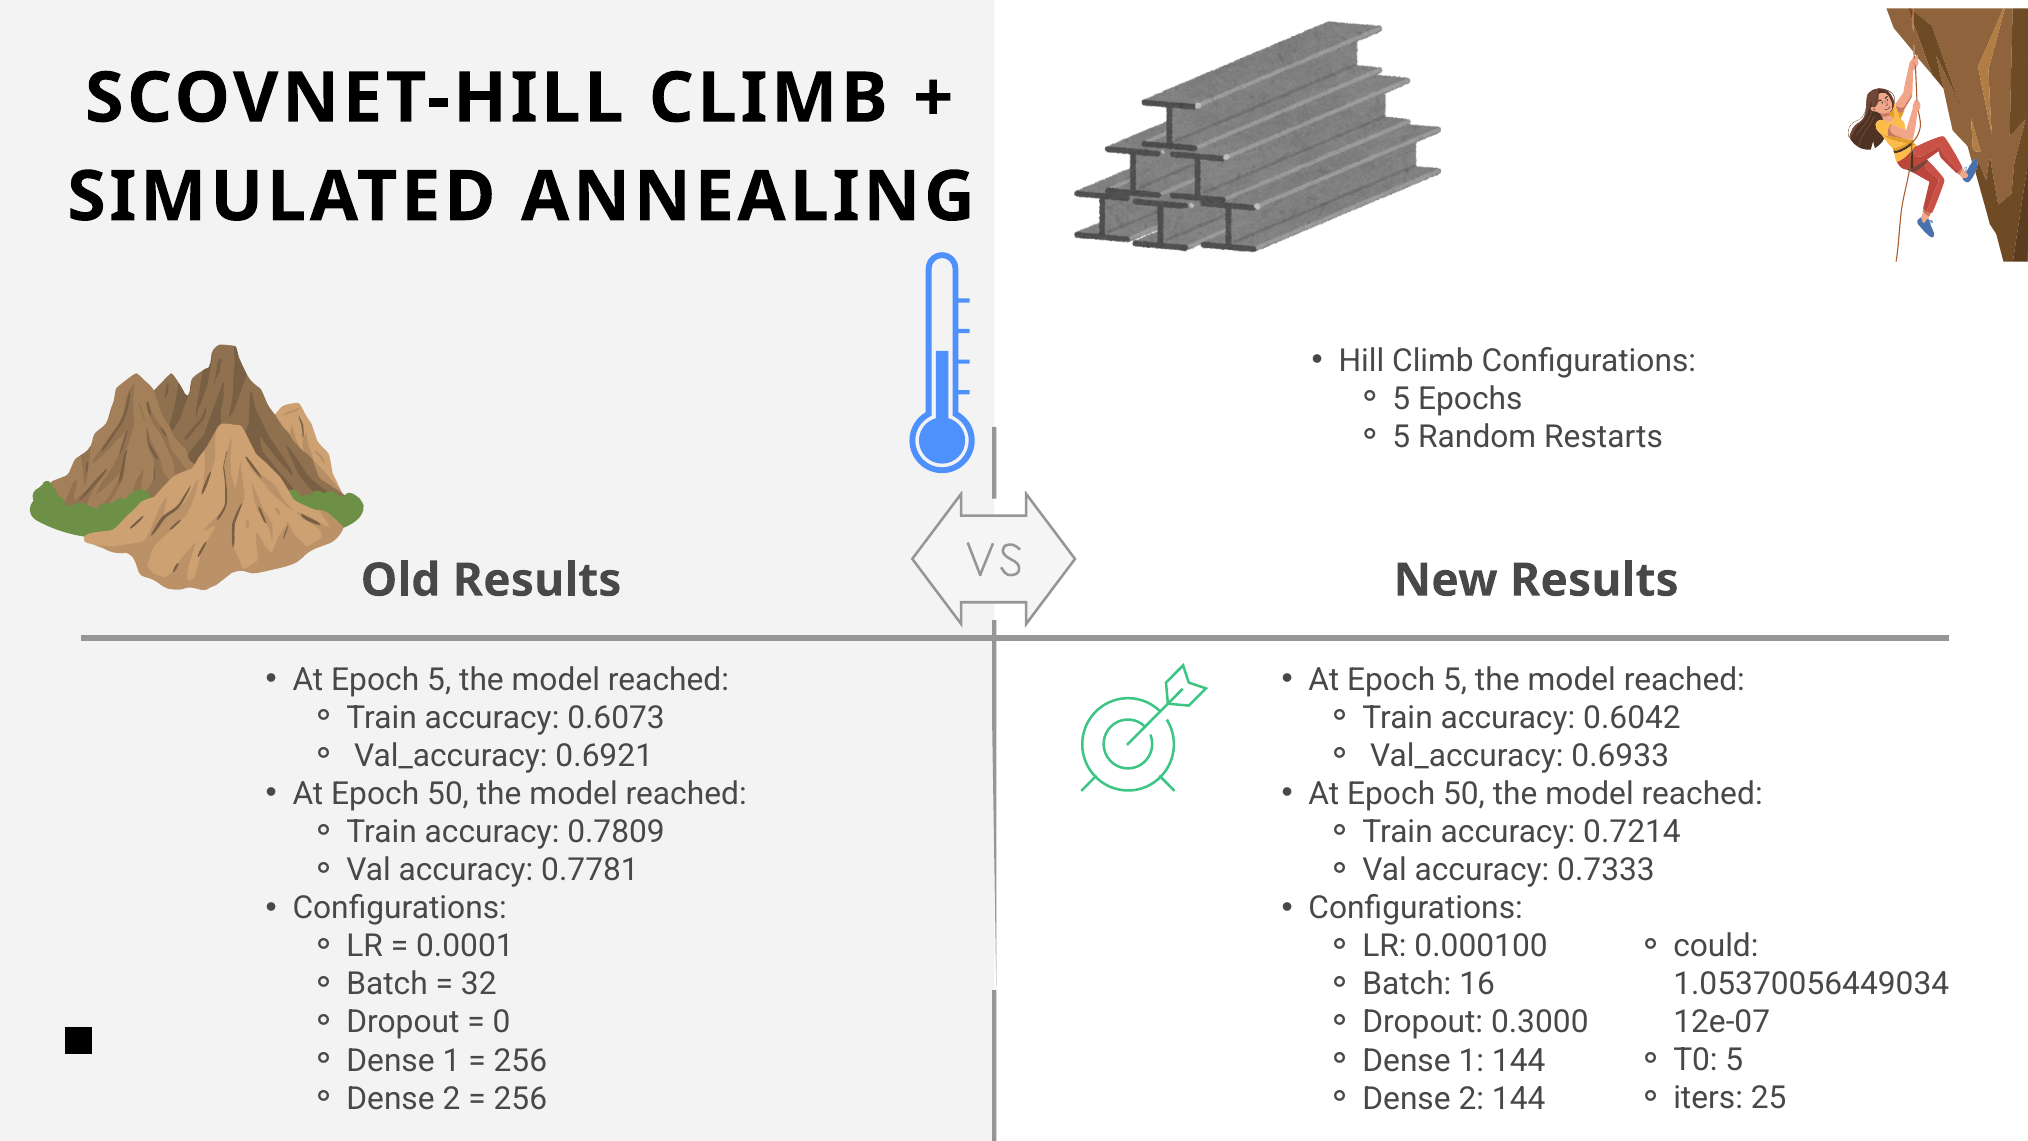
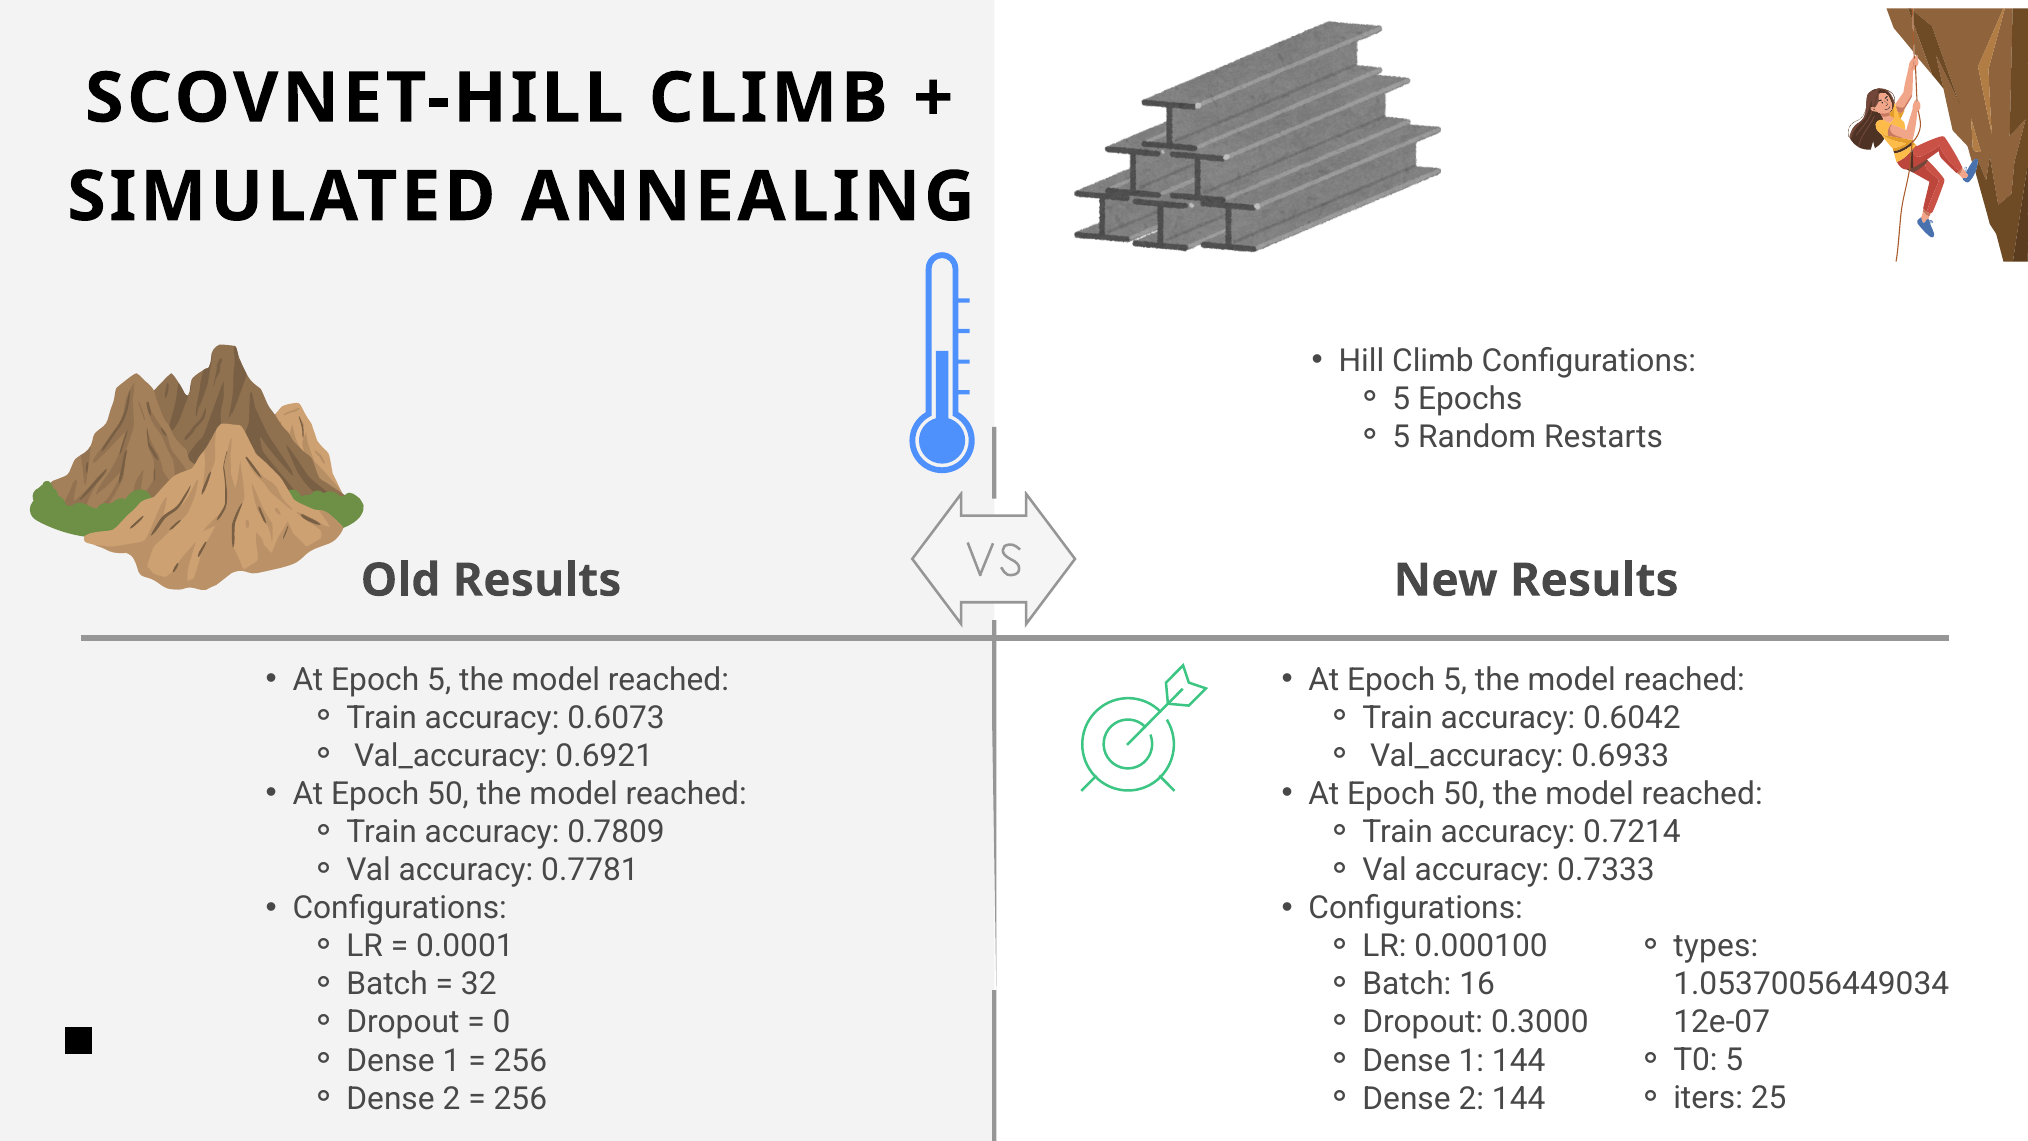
could: could -> types
